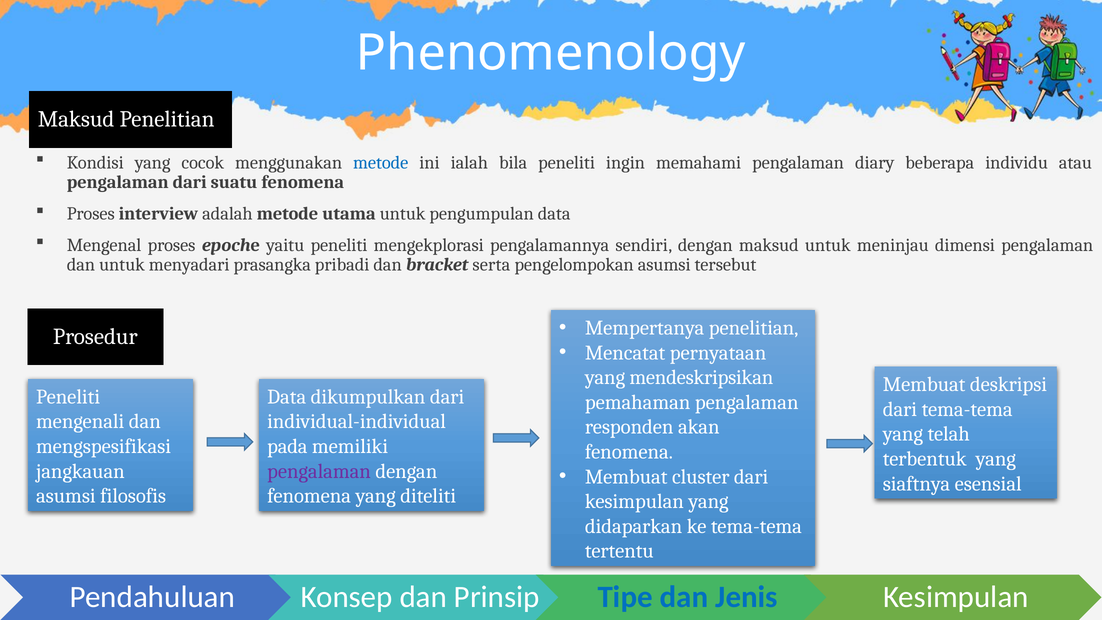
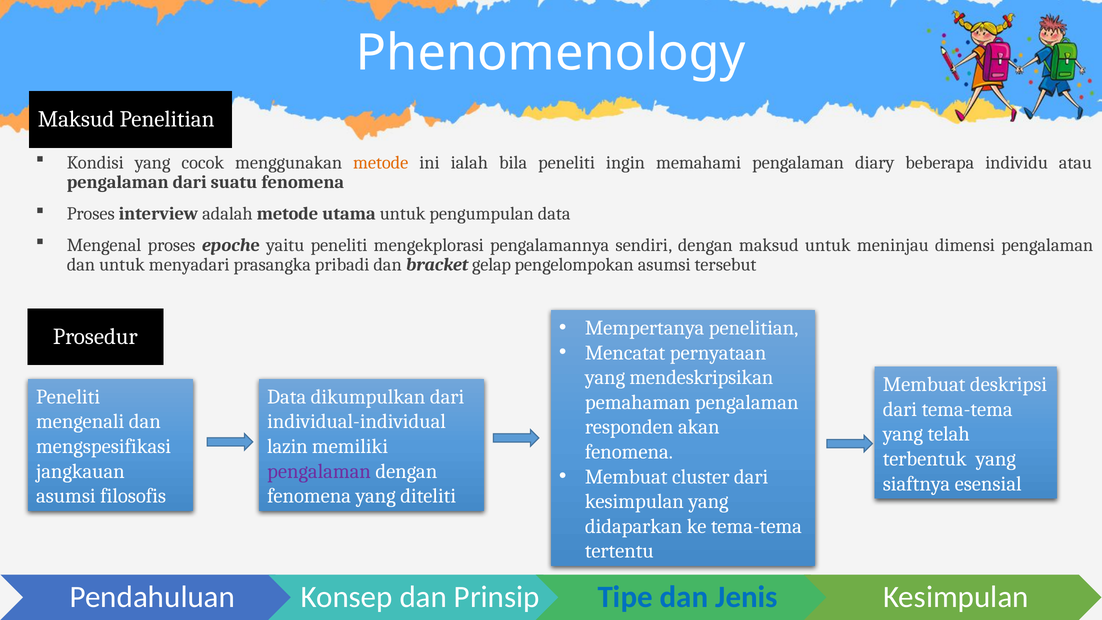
metode at (381, 163) colour: blue -> orange
serta: serta -> gelap
pada: pada -> lazin
